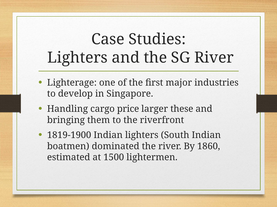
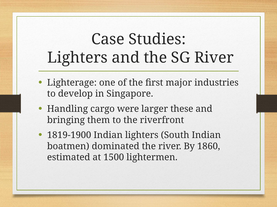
price: price -> were
